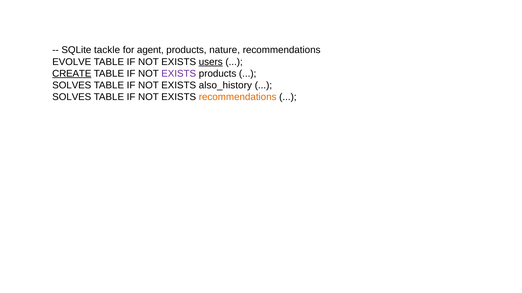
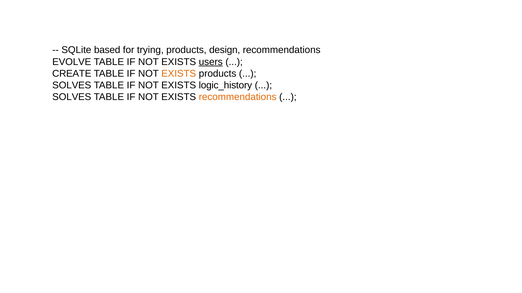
tackle: tackle -> based
agent: agent -> trying
nature: nature -> design
CREATE underline: present -> none
EXISTS at (179, 74) colour: purple -> orange
also_history: also_history -> logic_history
